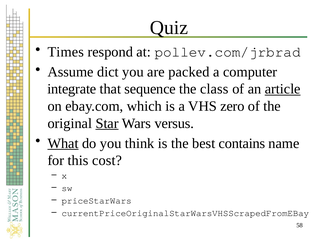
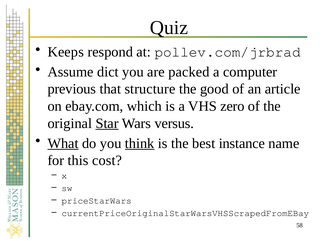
Times: Times -> Keeps
integrate: integrate -> previous
sequence: sequence -> structure
class: class -> good
article underline: present -> none
think underline: none -> present
contains: contains -> instance
